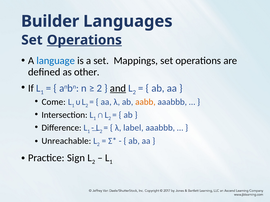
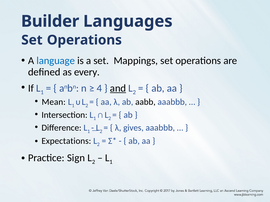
Operations at (84, 40) underline: present -> none
other: other -> every
2 at (99, 88): 2 -> 4
Come: Come -> Mean
aabb colour: orange -> black
label: label -> gives
Unreachable: Unreachable -> Expectations
